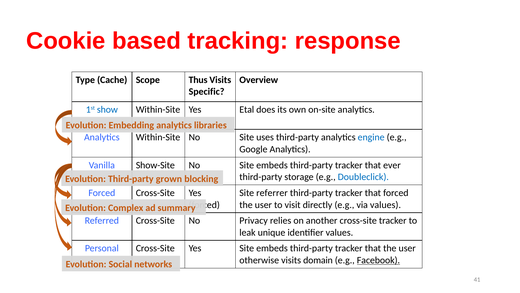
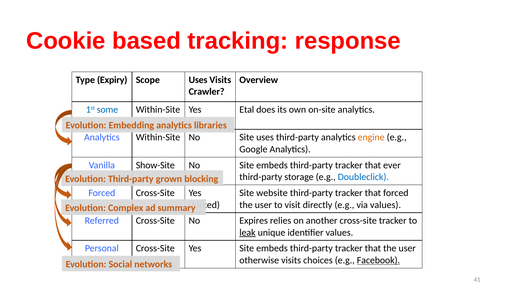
Cache: Cache -> Expiry
Scope Thus: Thus -> Uses
Specific: Specific -> Crawler
show: show -> some
engine colour: blue -> orange
referrer: referrer -> website
Privacy: Privacy -> Expires
leak underline: none -> present
domain: domain -> choices
